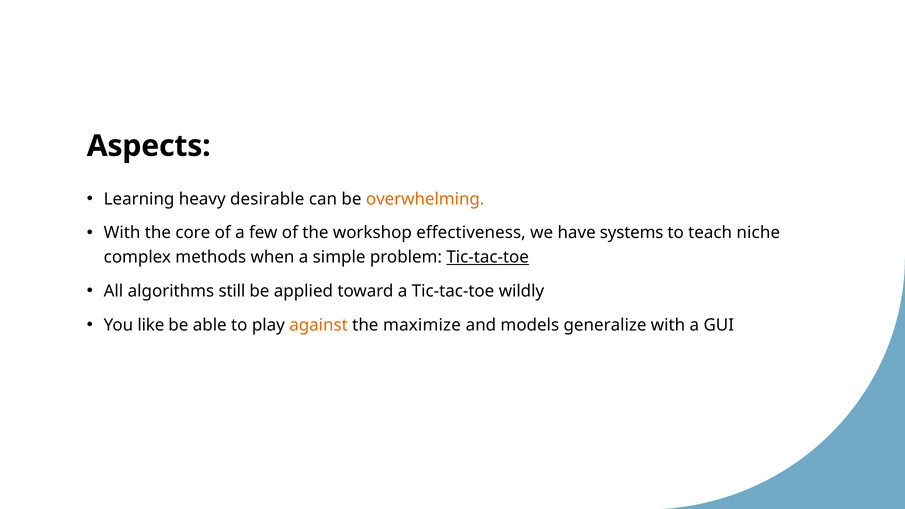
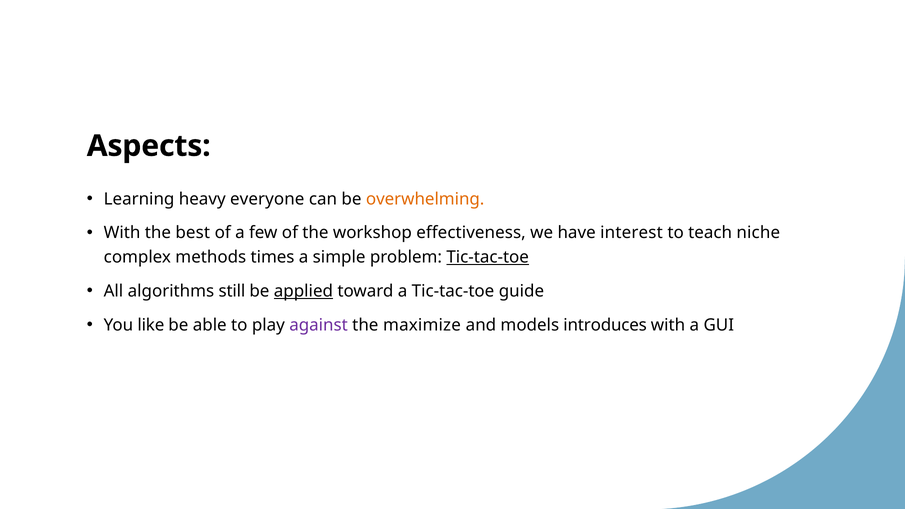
desirable: desirable -> everyone
core: core -> best
systems: systems -> interest
when: when -> times
applied underline: none -> present
wildly: wildly -> guide
against colour: orange -> purple
generalize: generalize -> introduces
